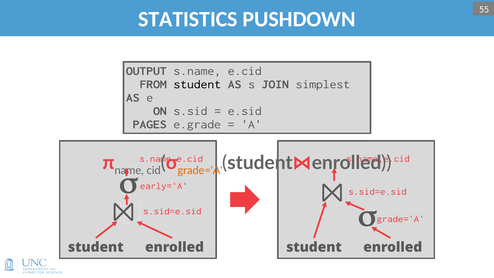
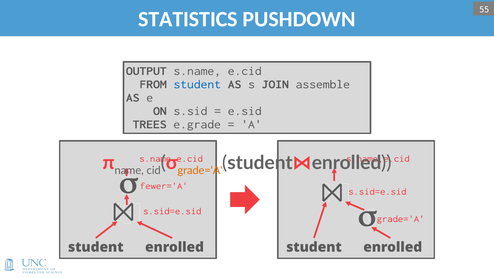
student at (197, 84) colour: black -> blue
simplest: simplest -> assemble
PAGES: PAGES -> TREES
early='A: early='A -> fewer='A
